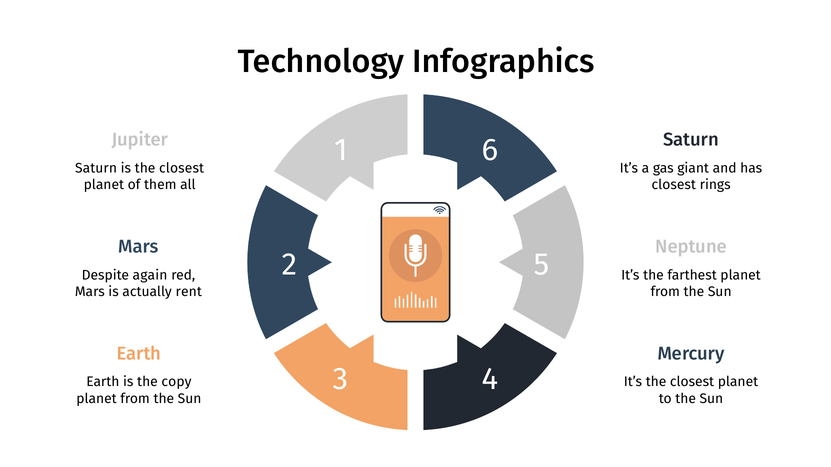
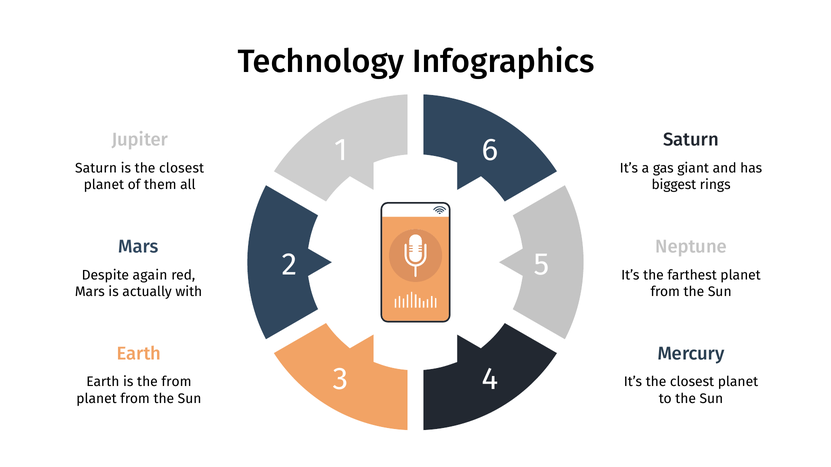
closest at (674, 185): closest -> biggest
rent: rent -> with
the copy: copy -> from
